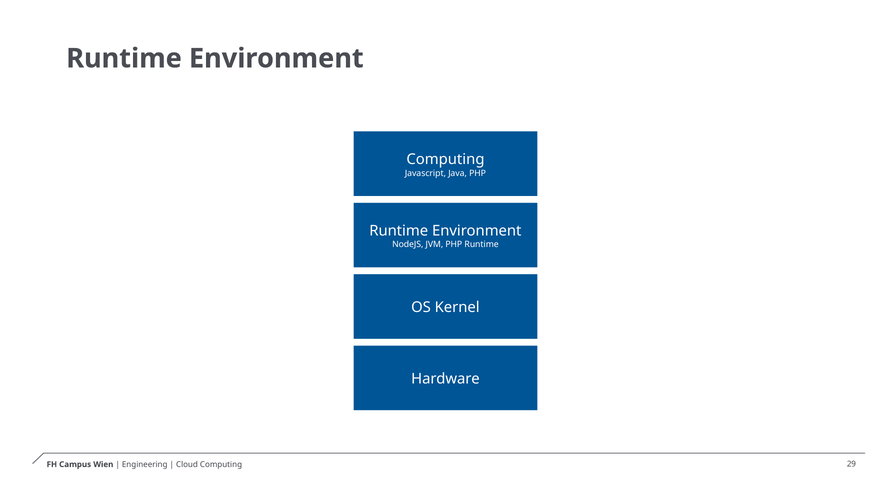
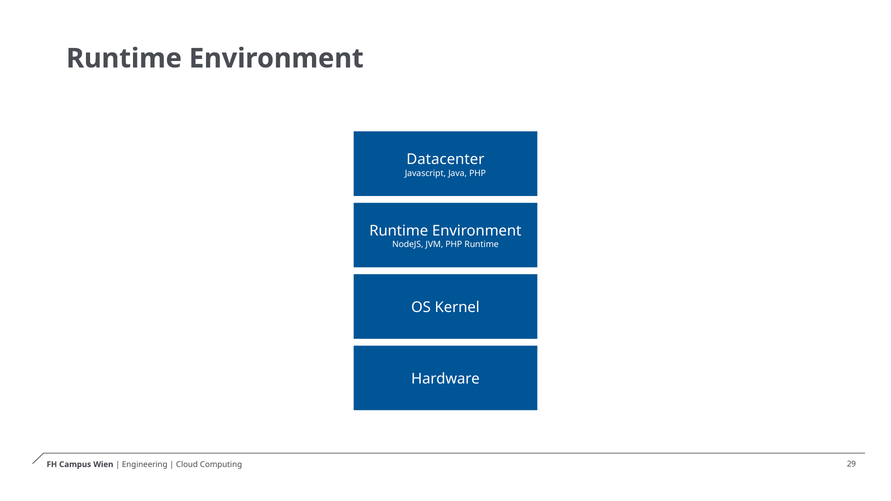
Computing at (445, 160): Computing -> Datacenter
